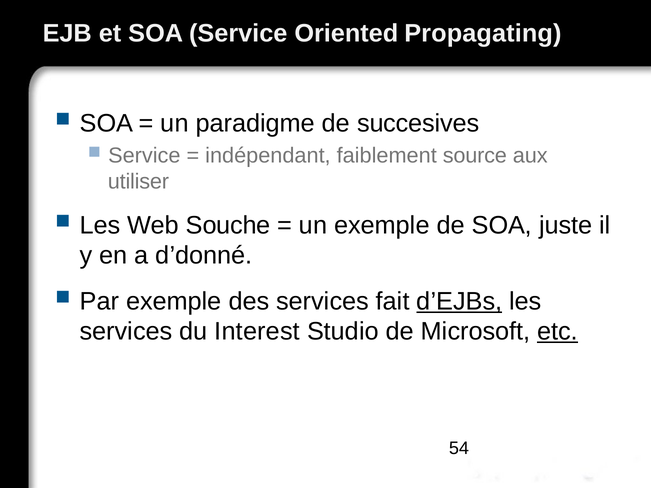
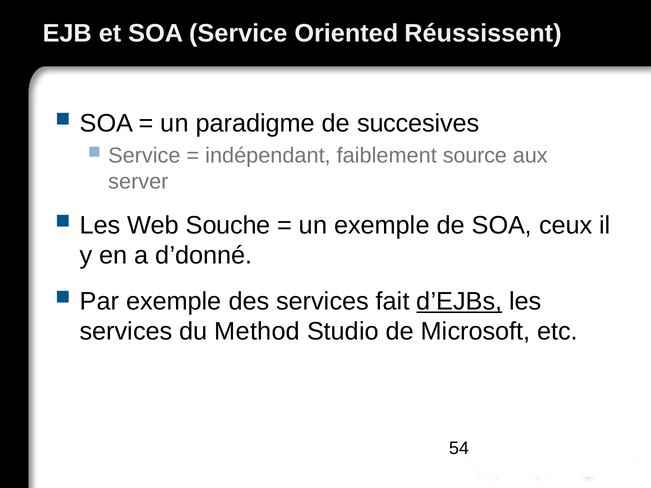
Propagating: Propagating -> Réussissent
utiliser: utiliser -> server
juste: juste -> ceux
Interest: Interest -> Method
etc underline: present -> none
